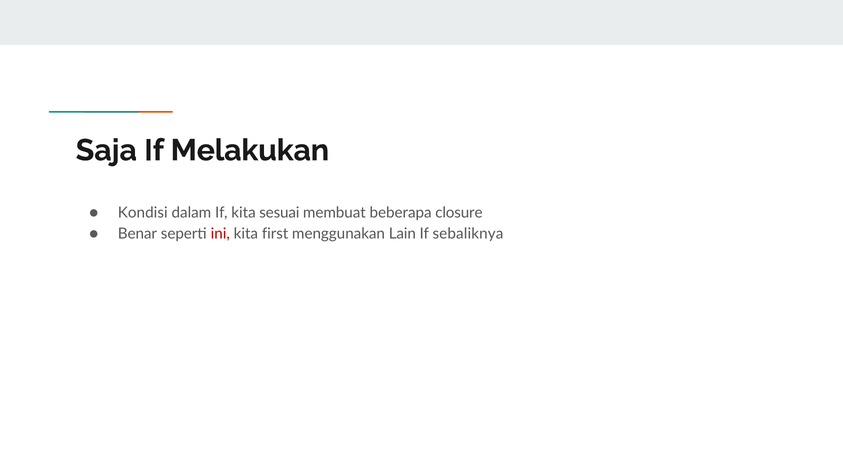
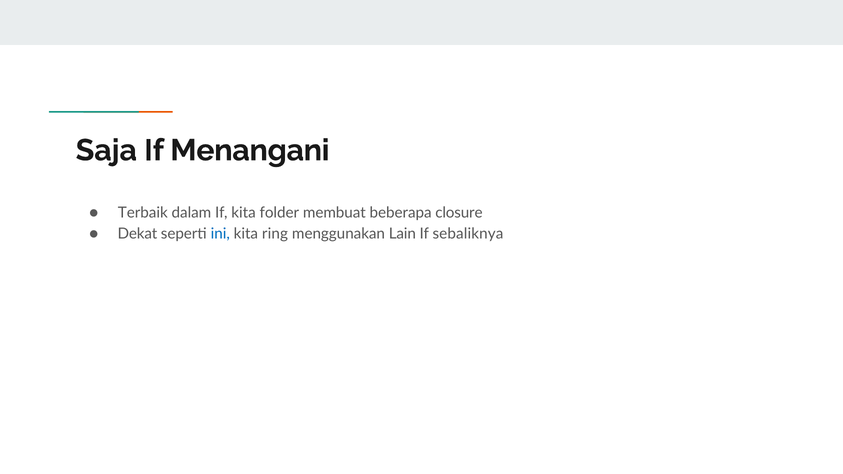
Melakukan: Melakukan -> Menangani
Kondisi: Kondisi -> Terbaik
sesuai: sesuai -> folder
Benar: Benar -> Dekat
ini colour: red -> blue
first: first -> ring
